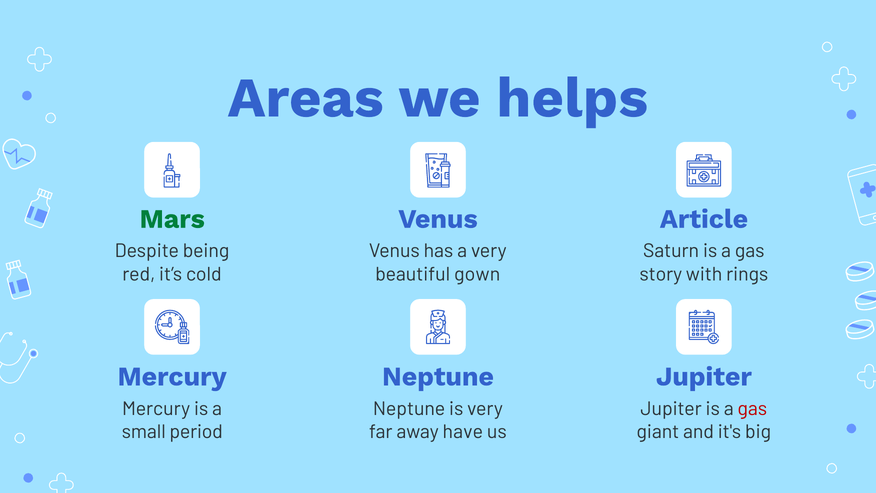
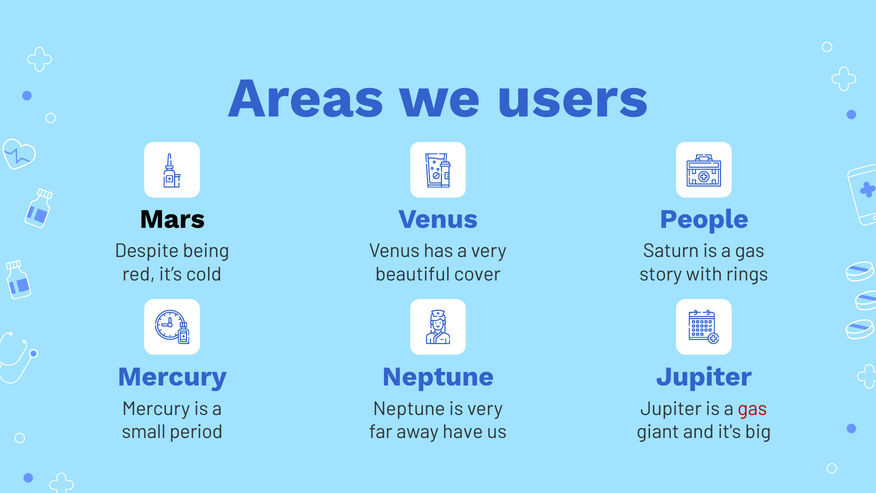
helps: helps -> users
Mars colour: green -> black
Article: Article -> People
gown: gown -> cover
